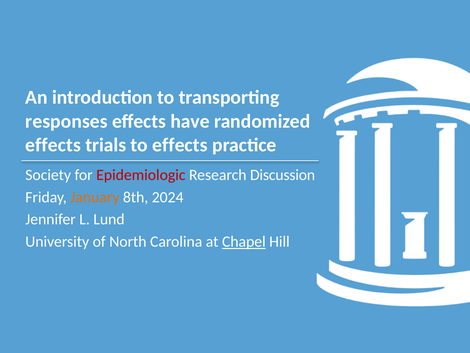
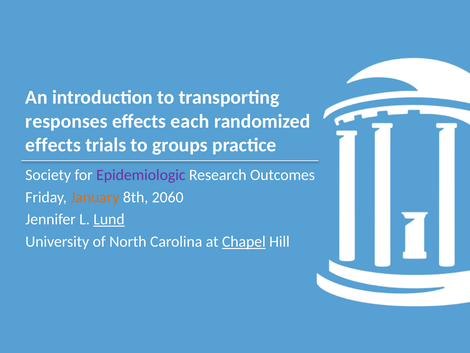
have: have -> each
to effects: effects -> groups
Epidemiologic colour: red -> purple
Discussion: Discussion -> Outcomes
2024: 2024 -> 2060
Lund underline: none -> present
